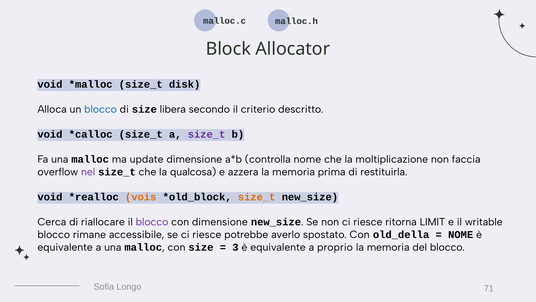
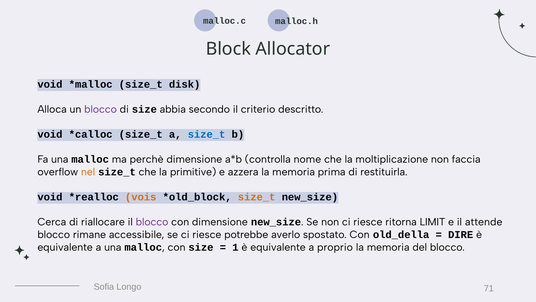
blocco at (100, 109) colour: blue -> purple
libera: libera -> abbia
size_t at (207, 134) colour: purple -> blue
update: update -> perchè
nel colour: purple -> orange
qualcosa: qualcosa -> primitive
writable: writable -> attende
NOME at (461, 234): NOME -> DIRE
3: 3 -> 1
